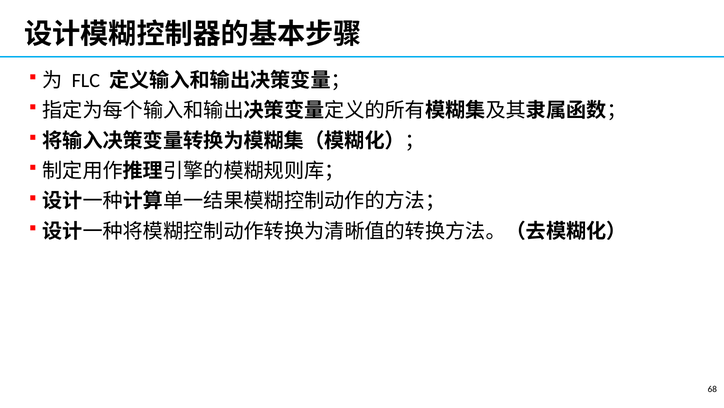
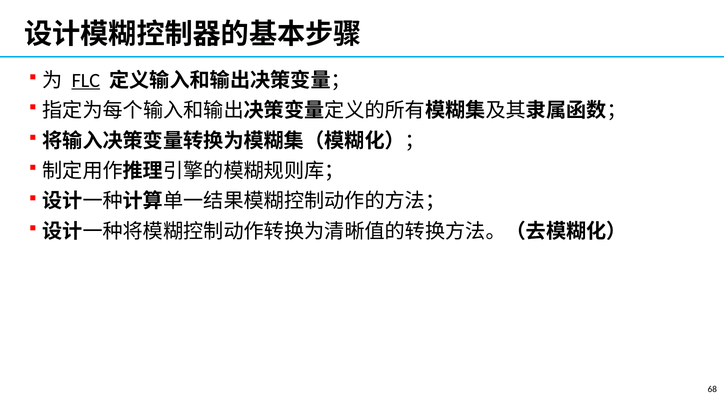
FLC underline: none -> present
